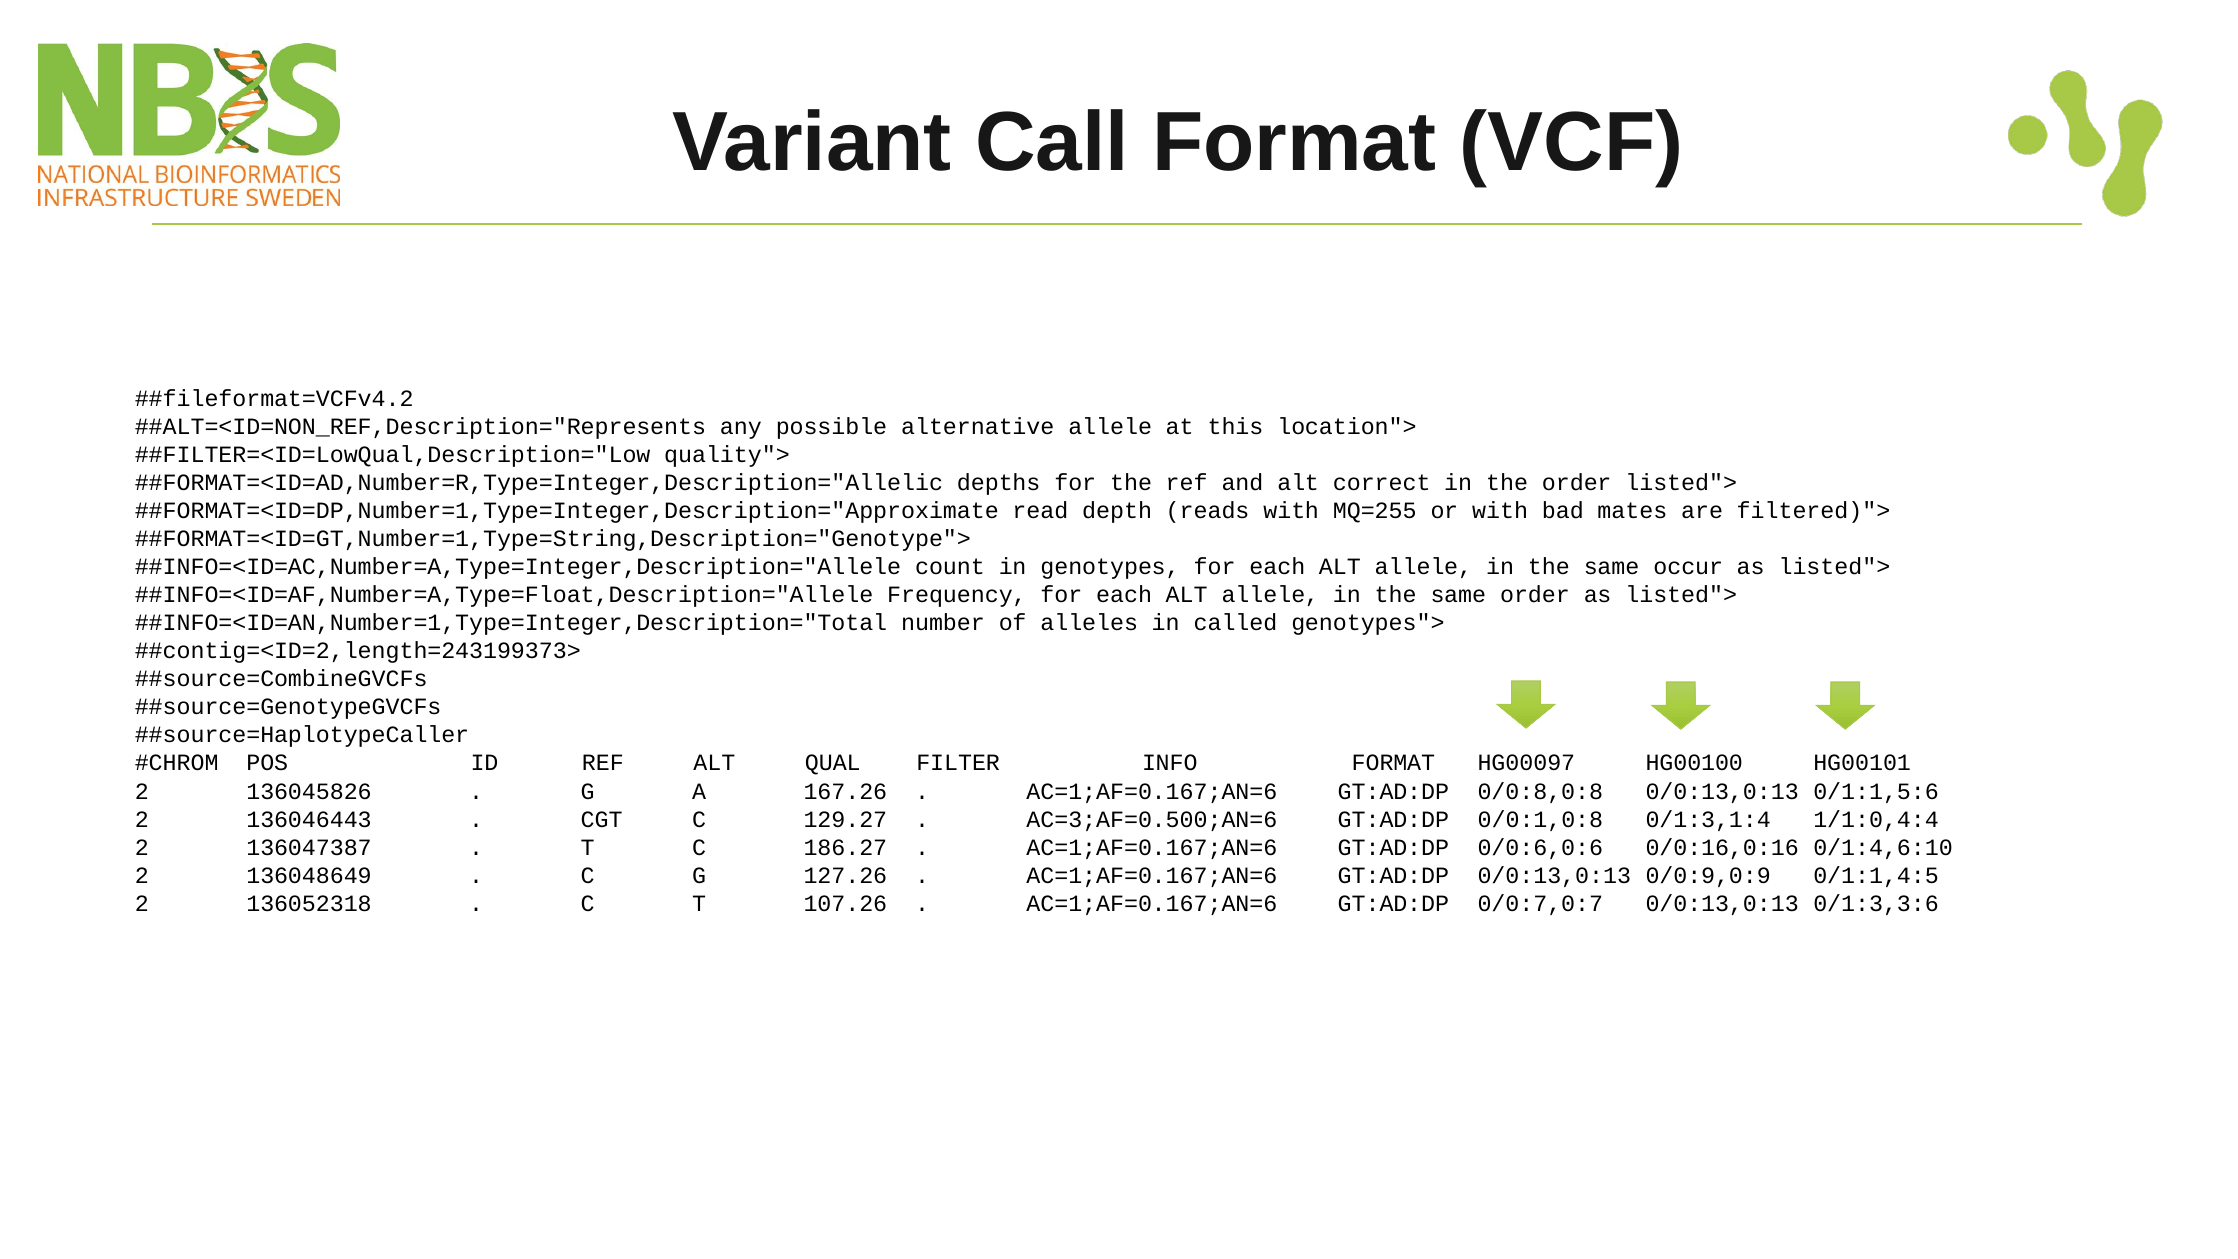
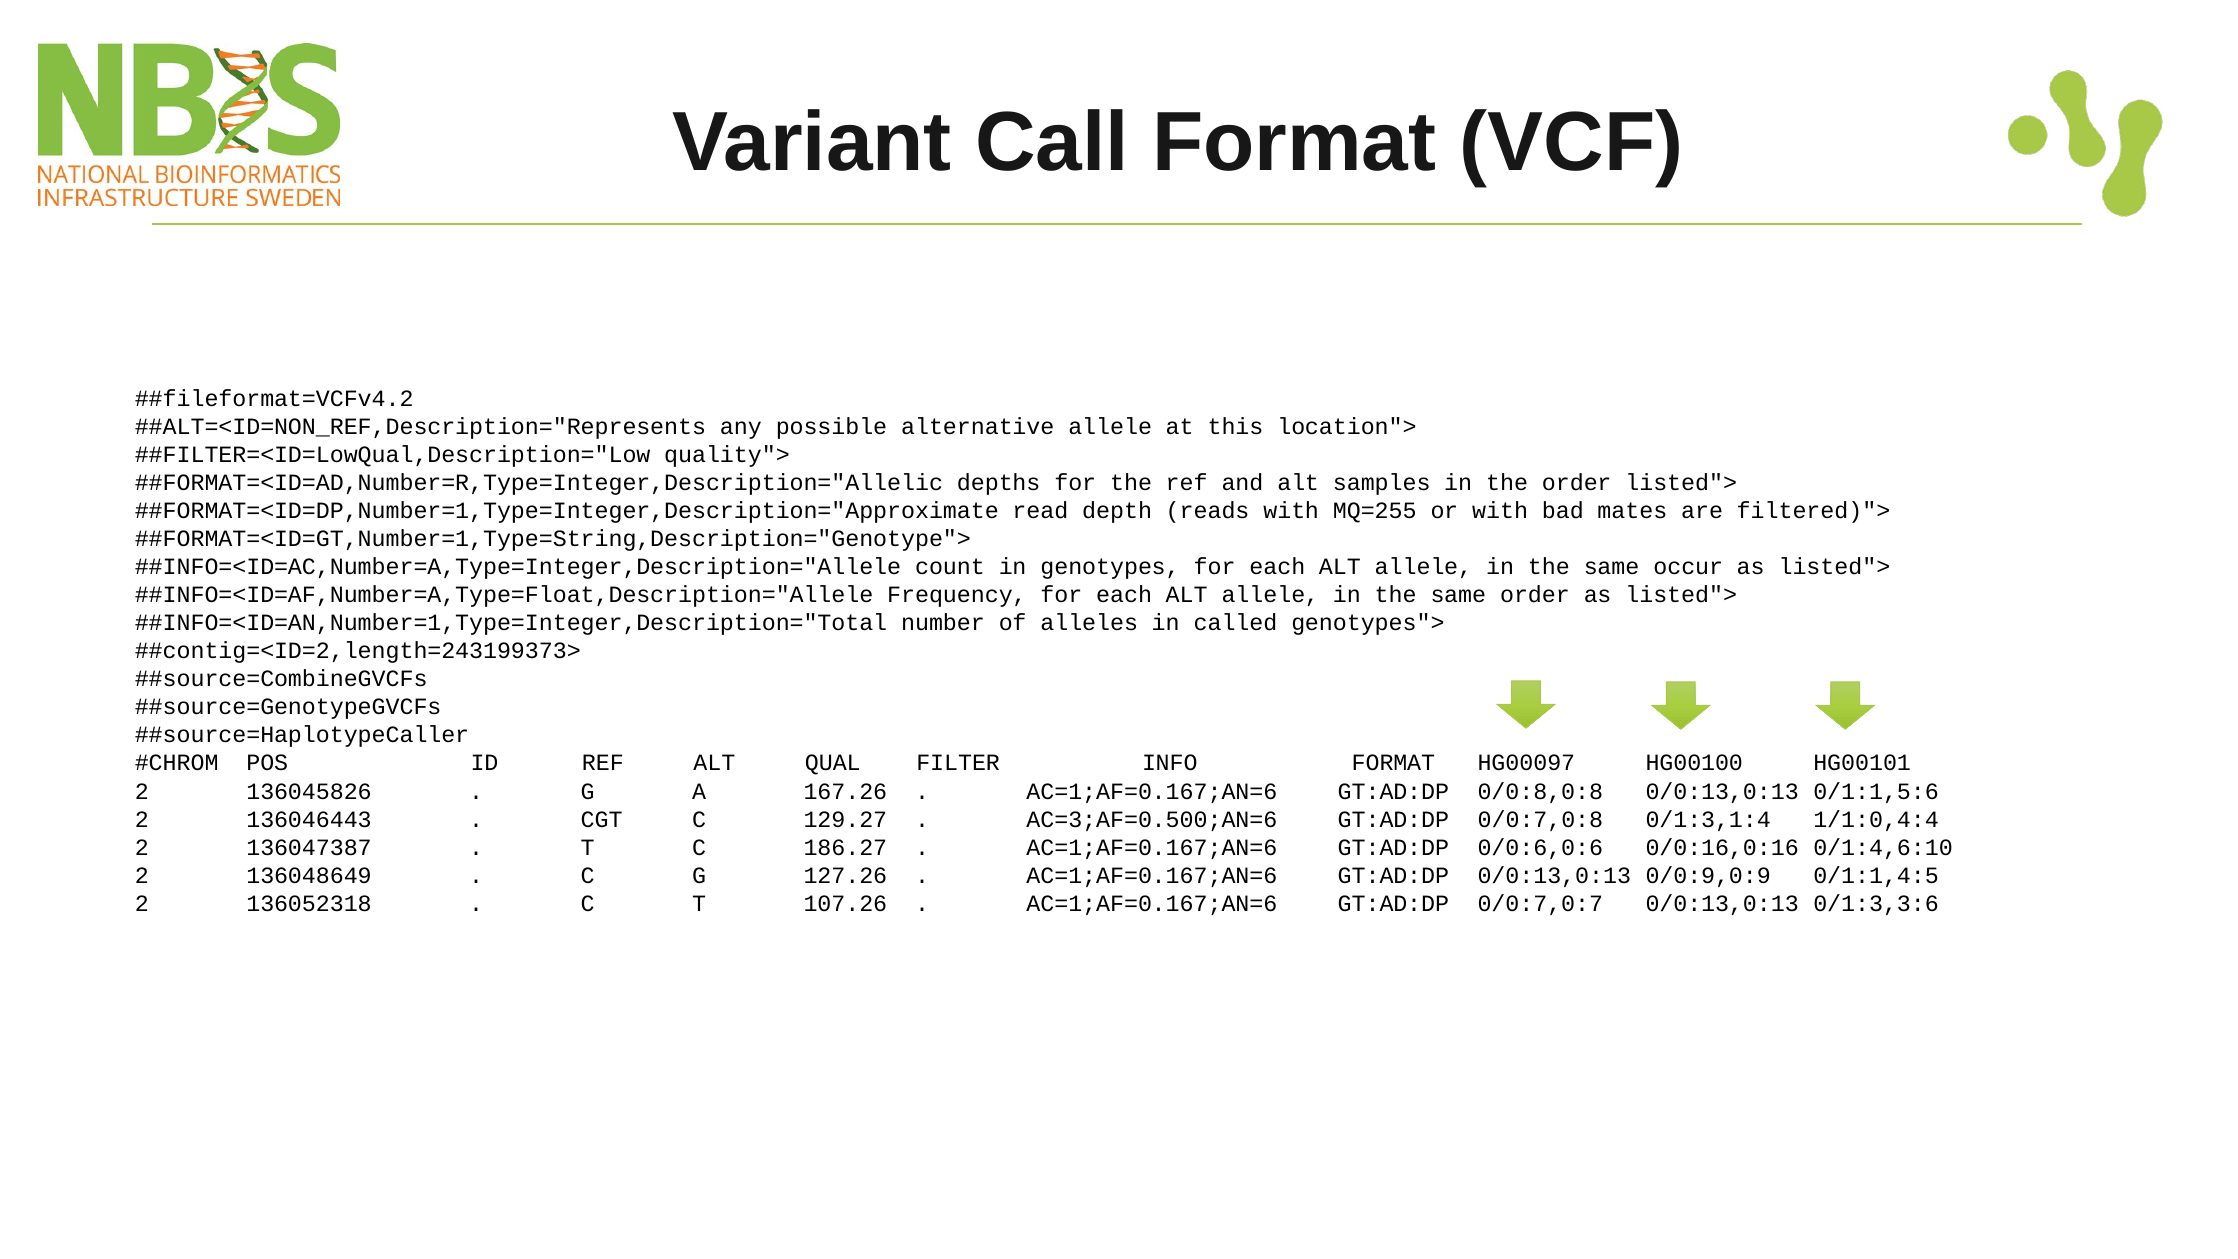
correct: correct -> samples
0/0:1,0:8: 0/0:1,0:8 -> 0/0:7,0:8
